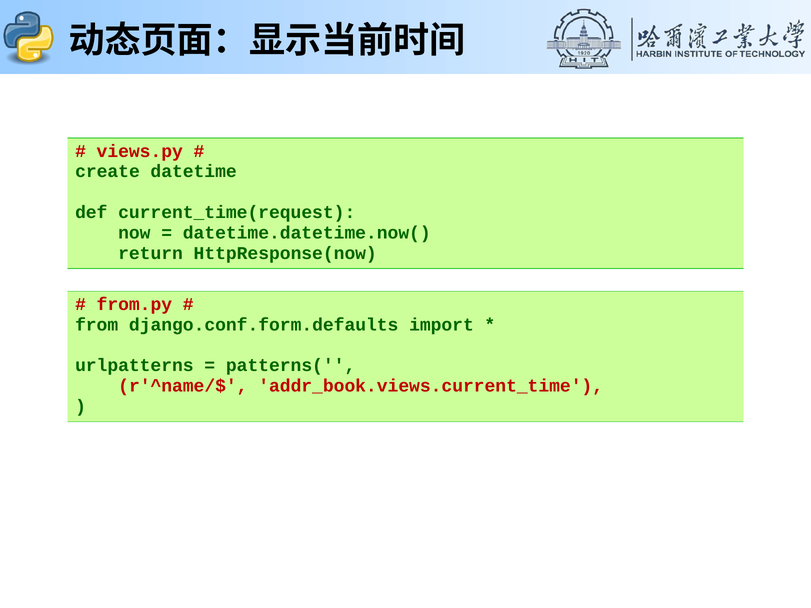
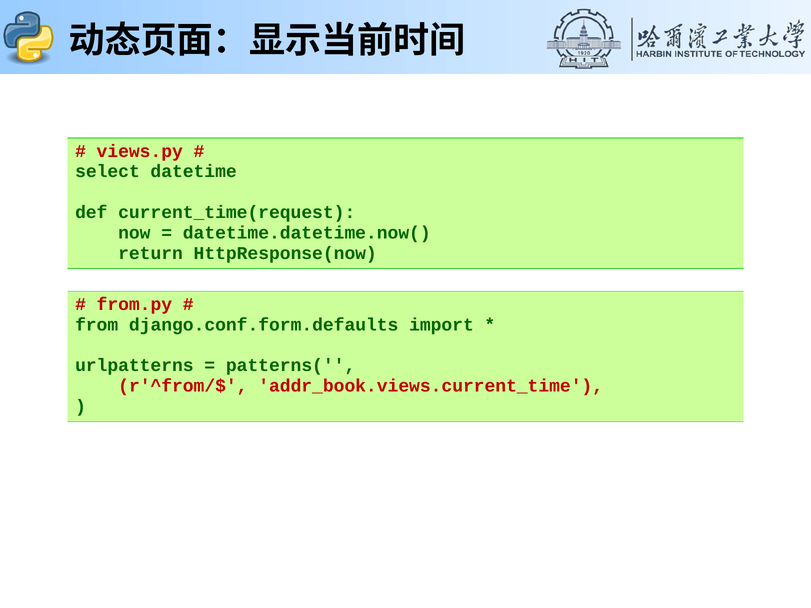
create: create -> select
r'^name/$: r'^name/$ -> r'^from/$
